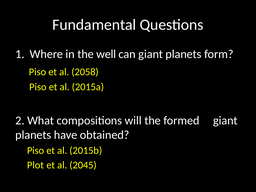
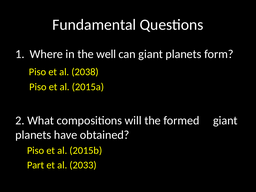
2058: 2058 -> 2038
Plot: Plot -> Part
2045: 2045 -> 2033
